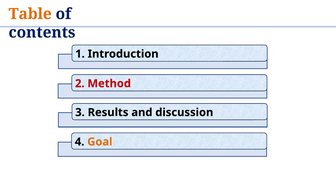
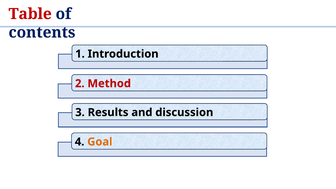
Table colour: orange -> red
